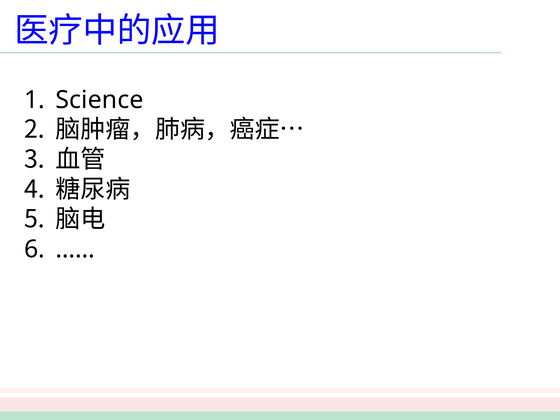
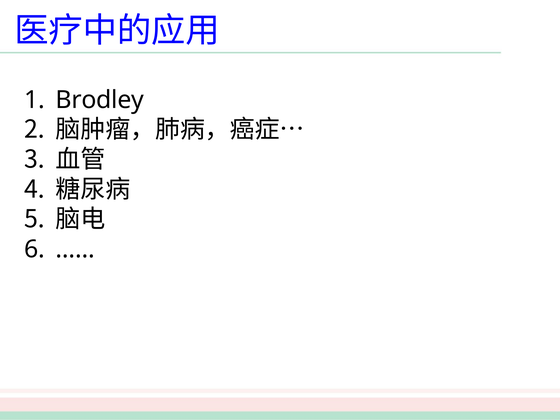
Science: Science -> Brodley
